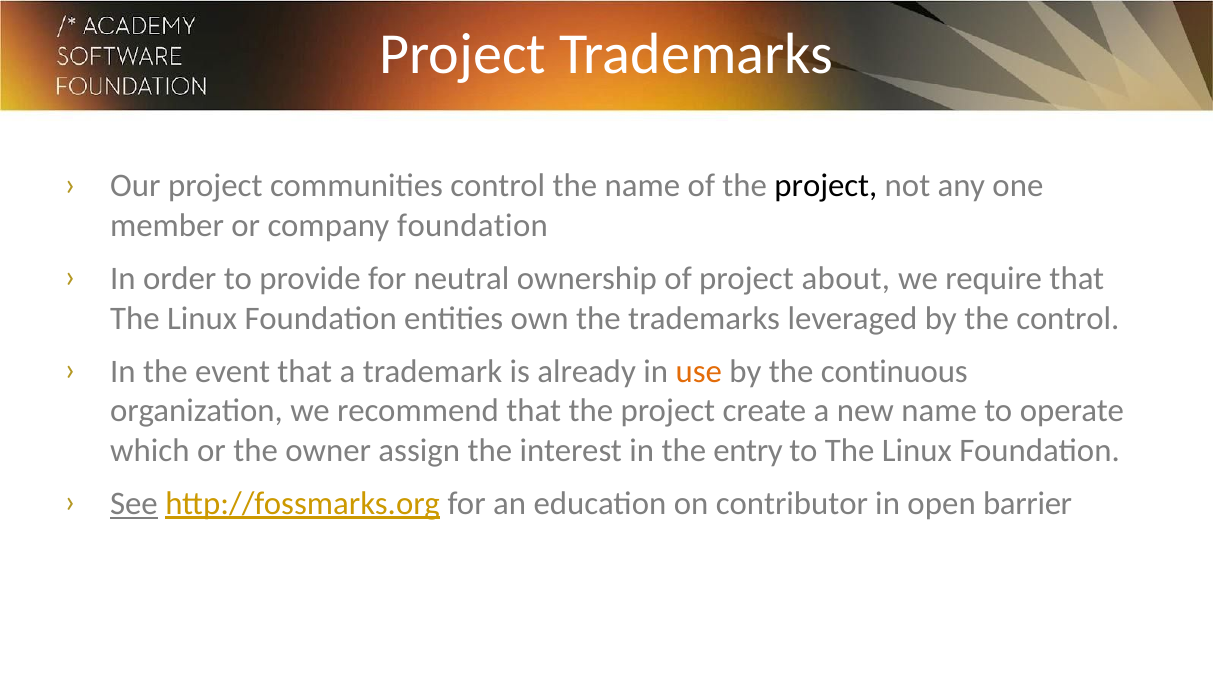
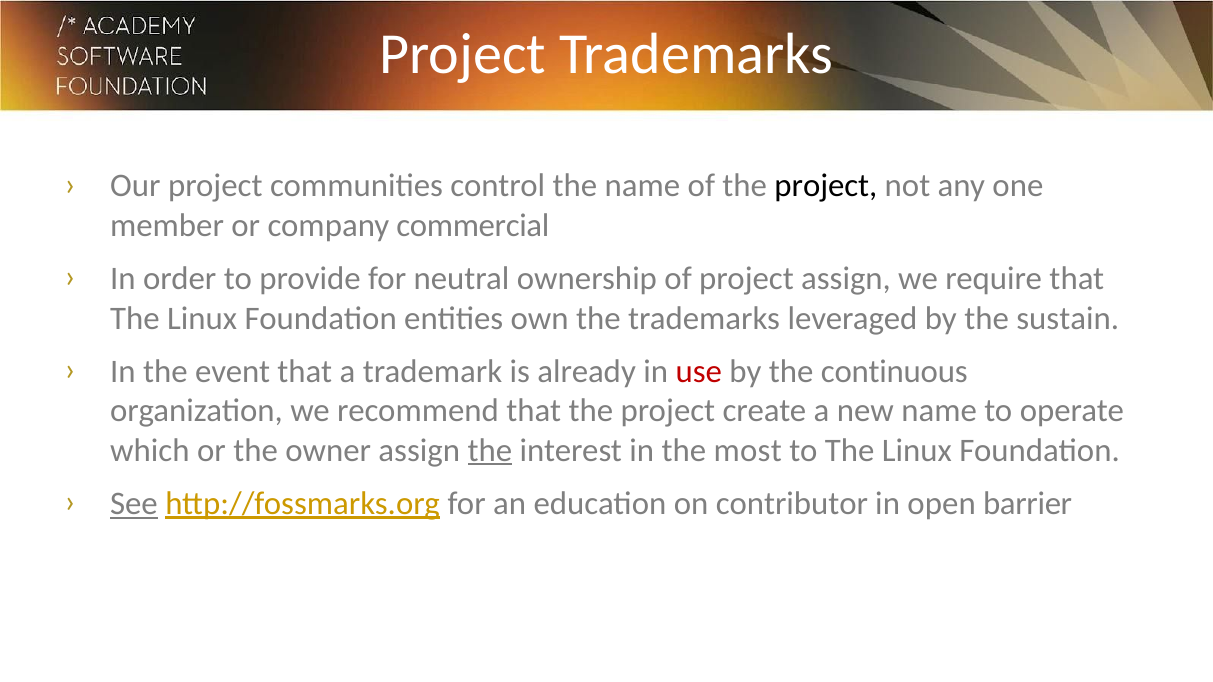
company foundation: foundation -> commercial
project about: about -> assign
the control: control -> sustain
use colour: orange -> red
the at (490, 450) underline: none -> present
entry: entry -> most
